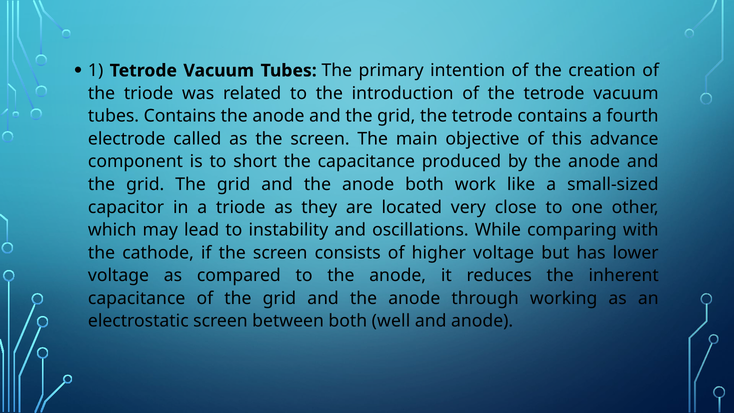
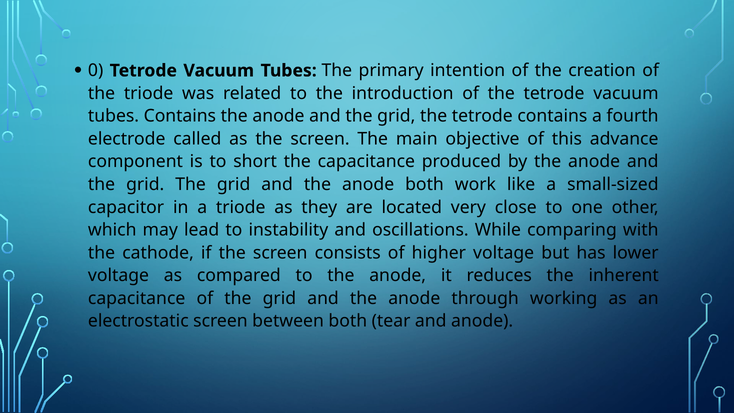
1: 1 -> 0
well: well -> tear
